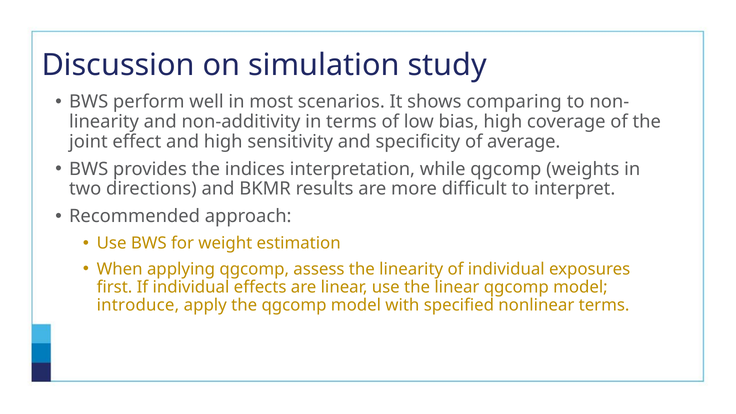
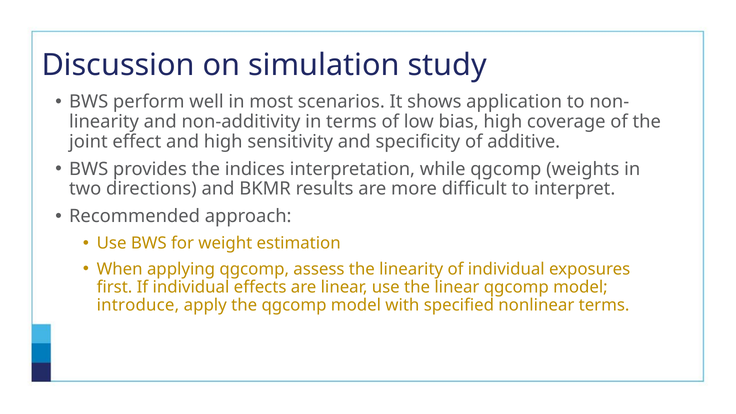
comparing: comparing -> application
average: average -> additive
